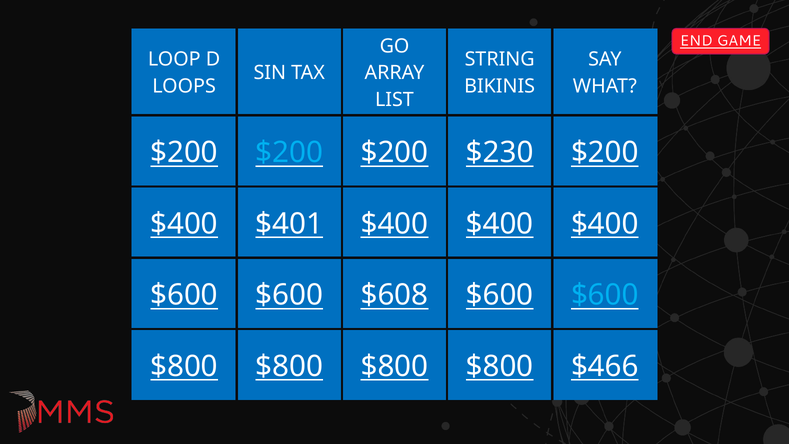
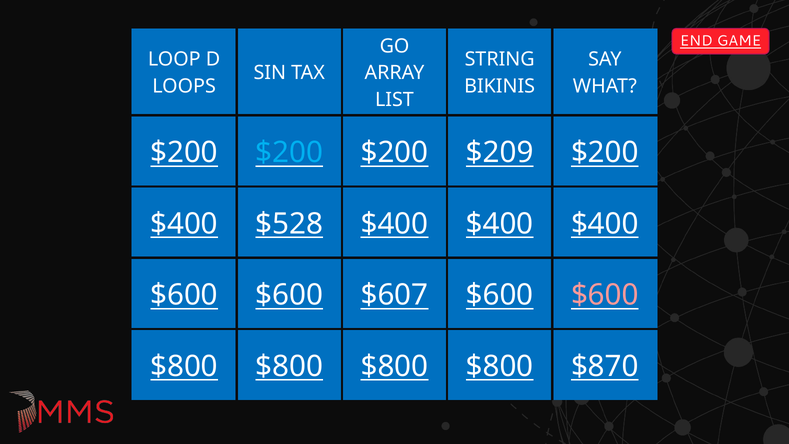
$230: $230 -> $209
$401: $401 -> $528
$608: $608 -> $607
$600 at (605, 295) colour: light blue -> pink
$466: $466 -> $870
